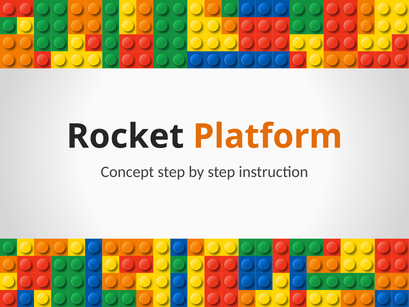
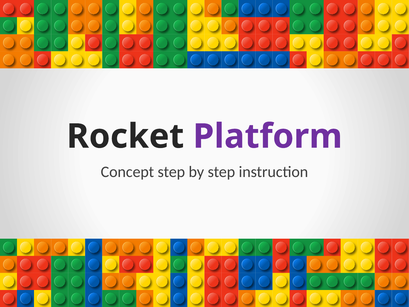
Platform colour: orange -> purple
